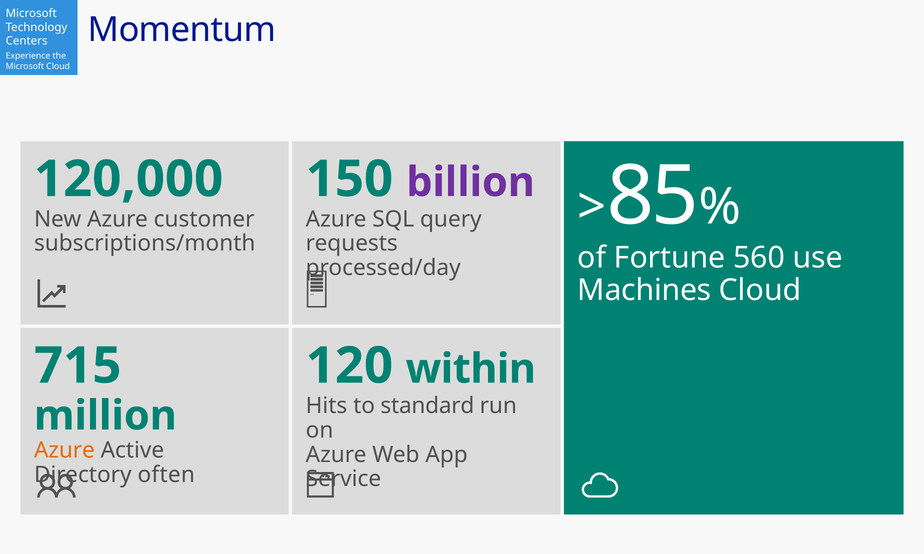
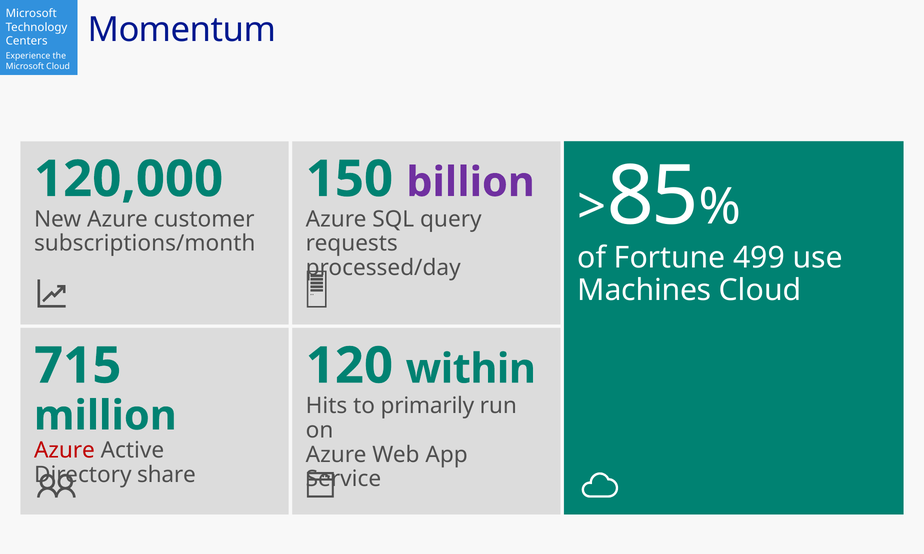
560: 560 -> 499
standard: standard -> primarily
Azure at (64, 451) colour: orange -> red
often: often -> share
